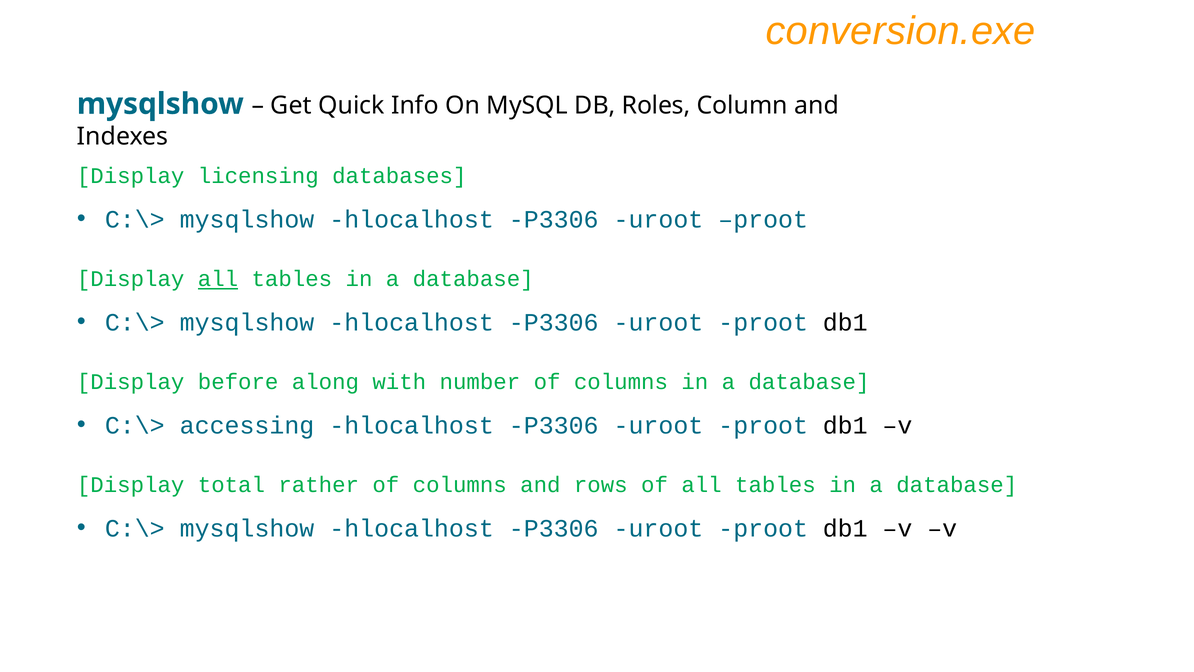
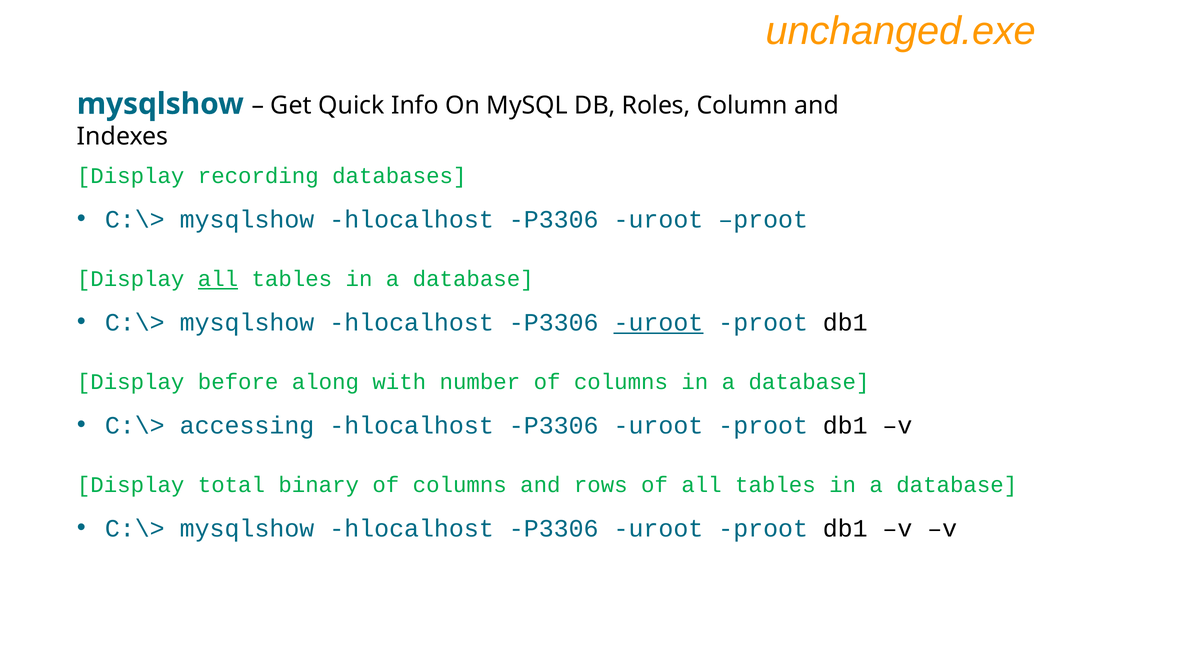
conversion.exe: conversion.exe -> unchanged.exe
licensing: licensing -> recording
uroot at (658, 322) underline: none -> present
rather: rather -> binary
